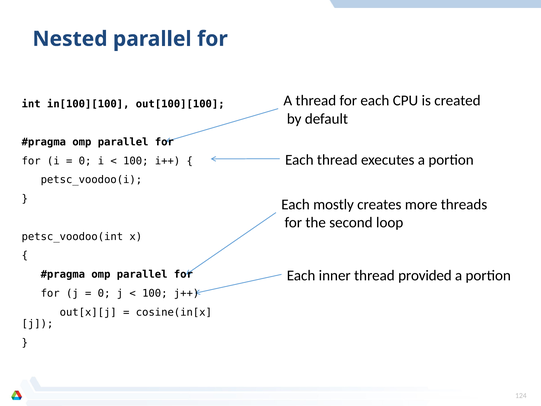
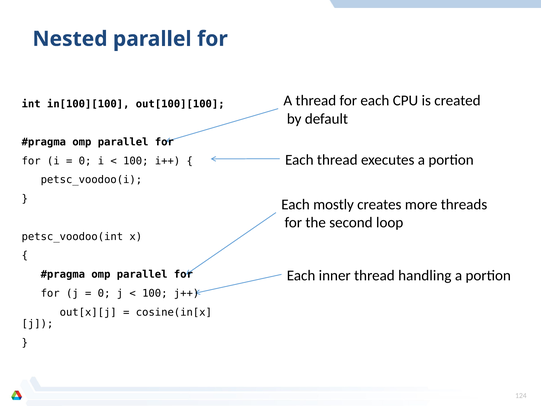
provided: provided -> handling
